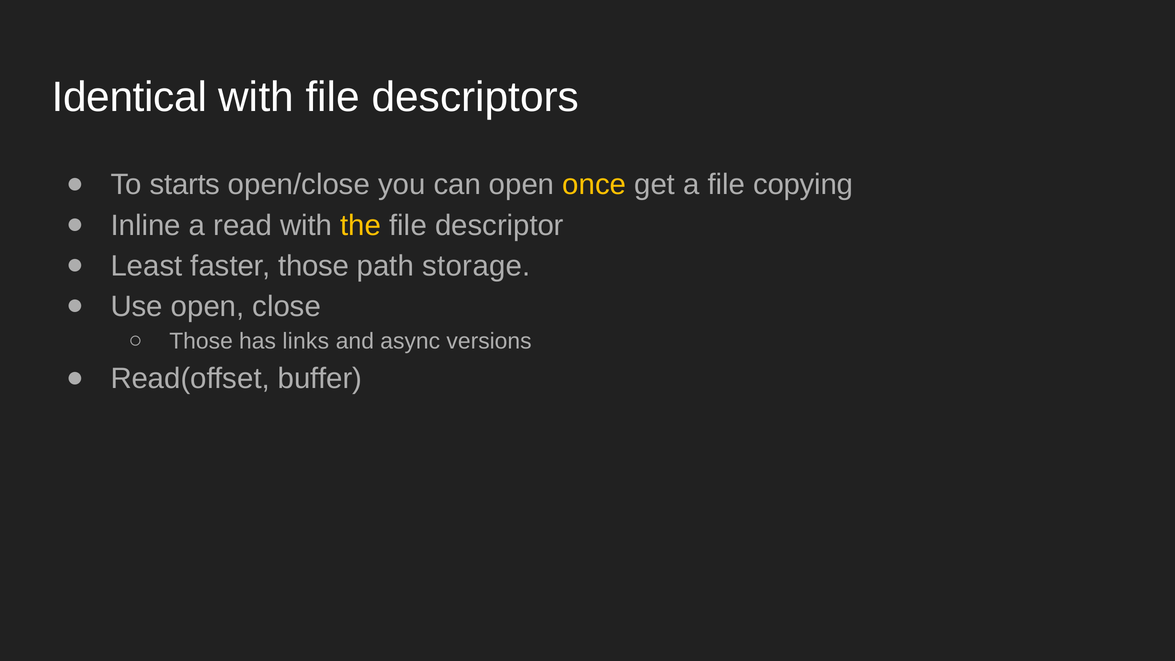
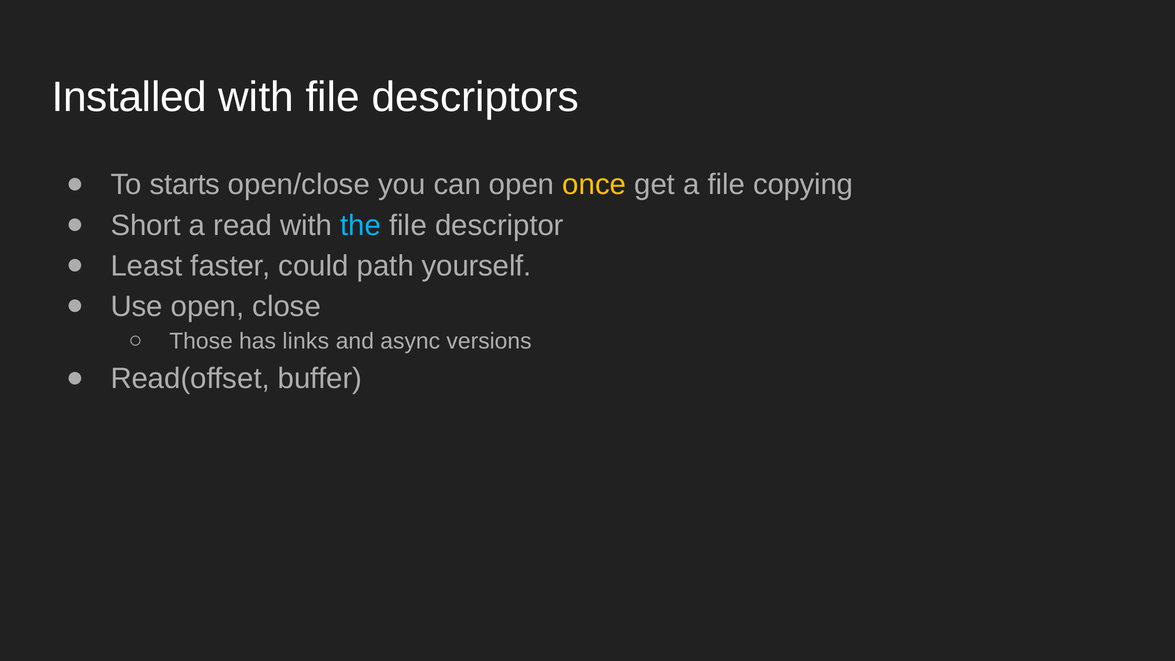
Identical: Identical -> Installed
Inline: Inline -> Short
the colour: yellow -> light blue
faster those: those -> could
storage: storage -> yourself
